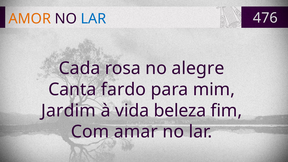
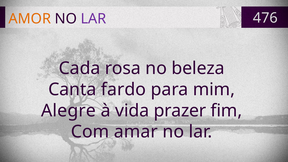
LAR at (93, 19) colour: blue -> purple
alegre: alegre -> beleza
Jardim: Jardim -> Alegre
beleza: beleza -> prazer
